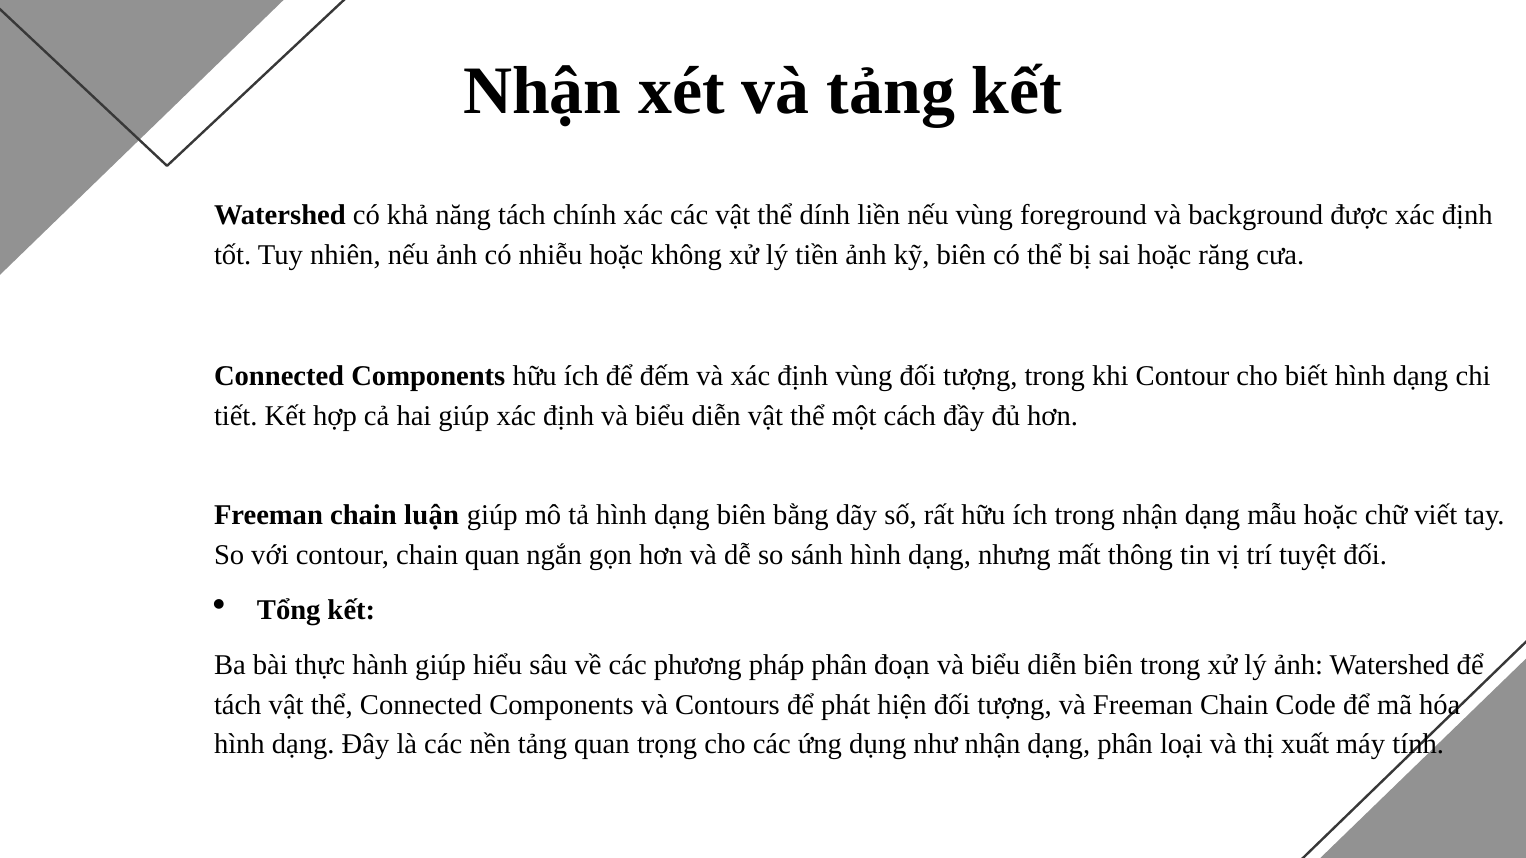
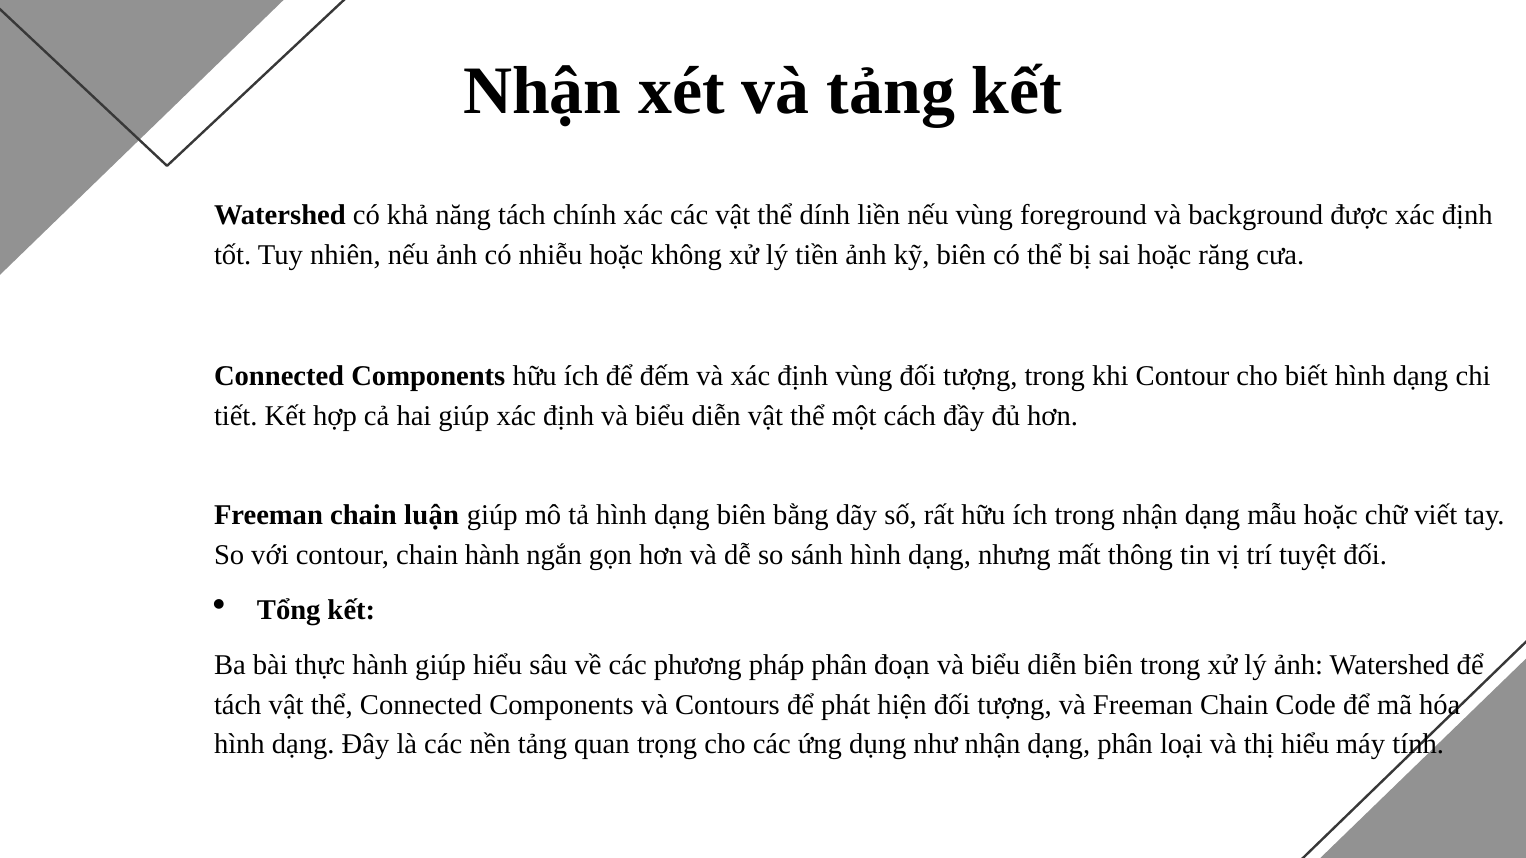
chain quan: quan -> hành
thị xuất: xuất -> hiểu
